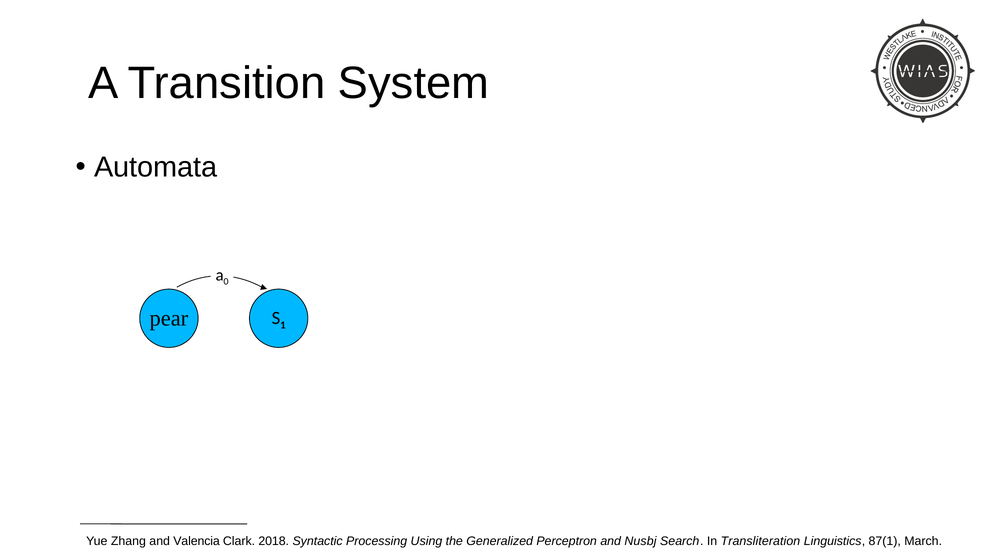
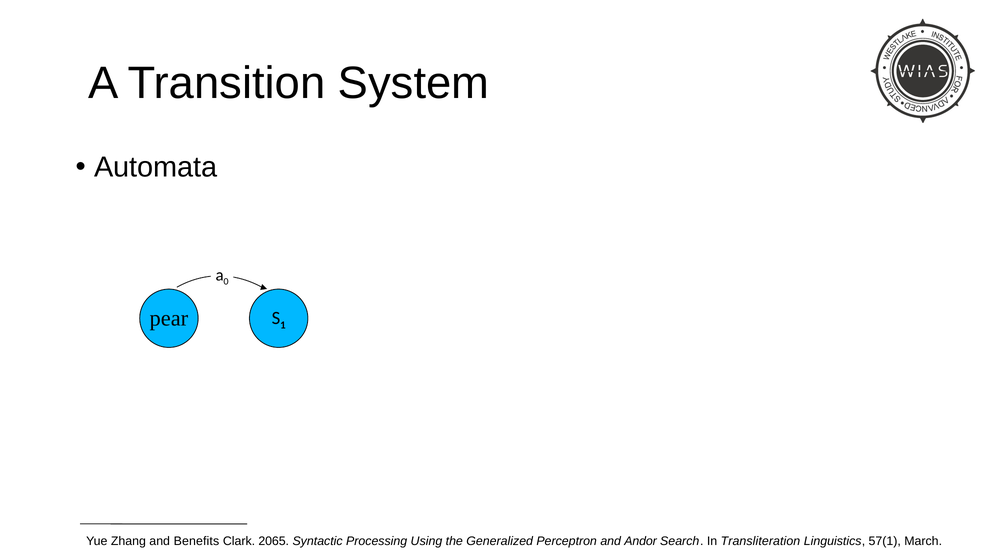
Valencia: Valencia -> Benefits
2018: 2018 -> 2065
Nusbj: Nusbj -> Andor
87(1: 87(1 -> 57(1
